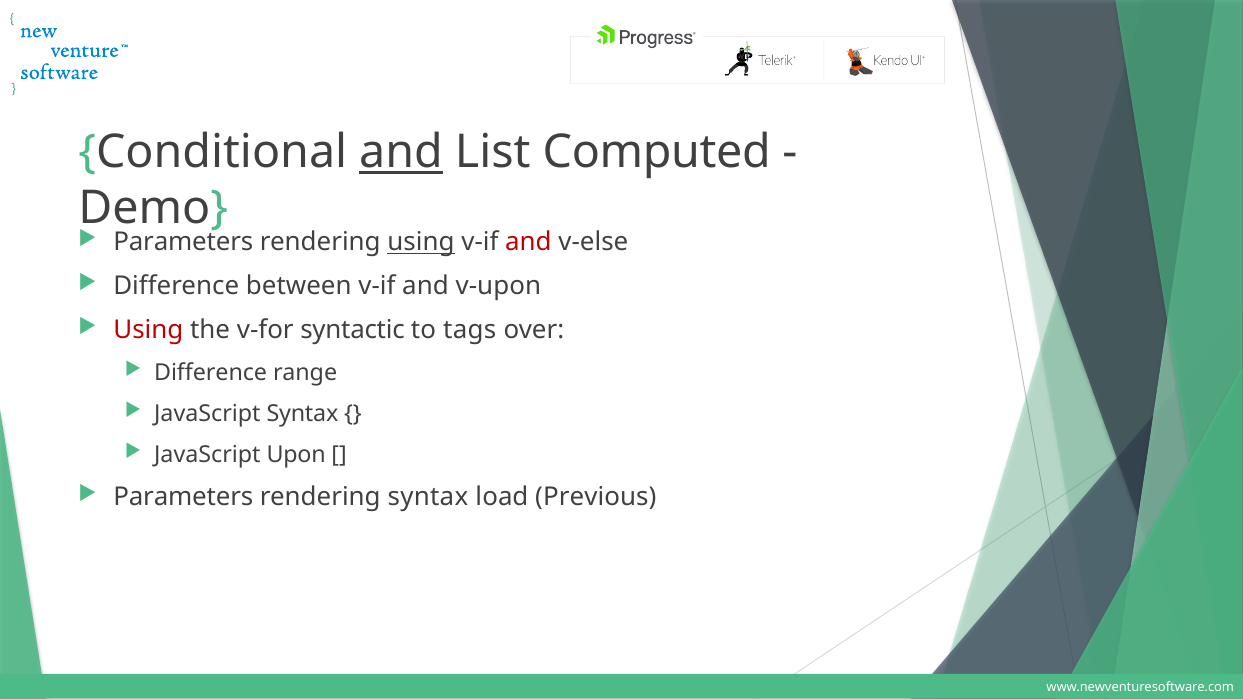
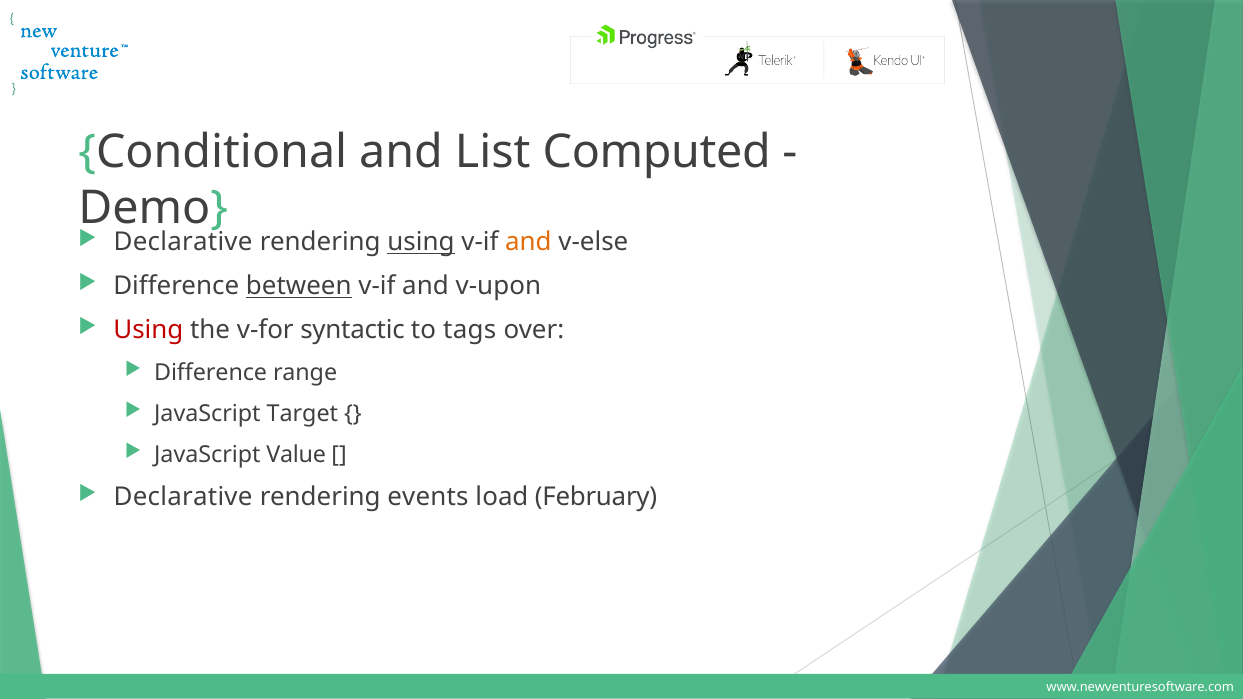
and at (401, 152) underline: present -> none
Parameters at (183, 242): Parameters -> Declarative
and at (528, 242) colour: red -> orange
between underline: none -> present
JavaScript Syntax: Syntax -> Target
Upon: Upon -> Value
Parameters at (183, 497): Parameters -> Declarative
rendering syntax: syntax -> events
Previous: Previous -> February
